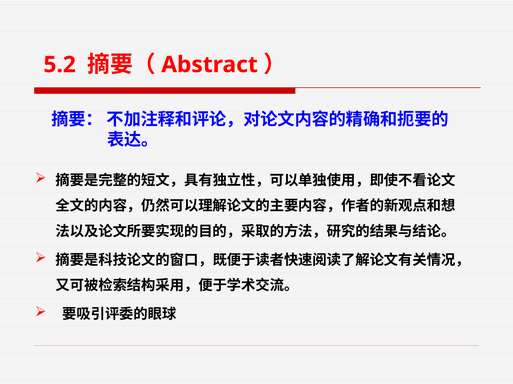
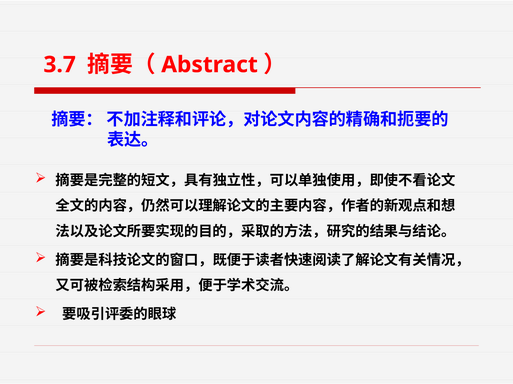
5.2: 5.2 -> 3.7
